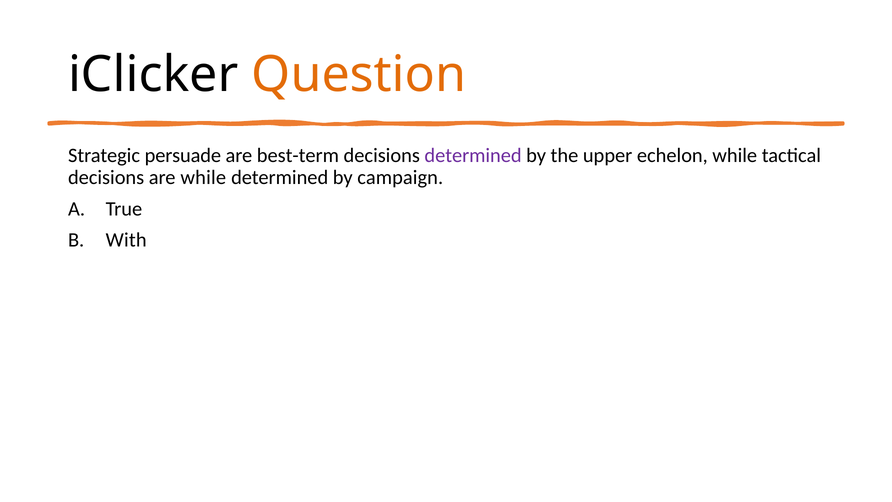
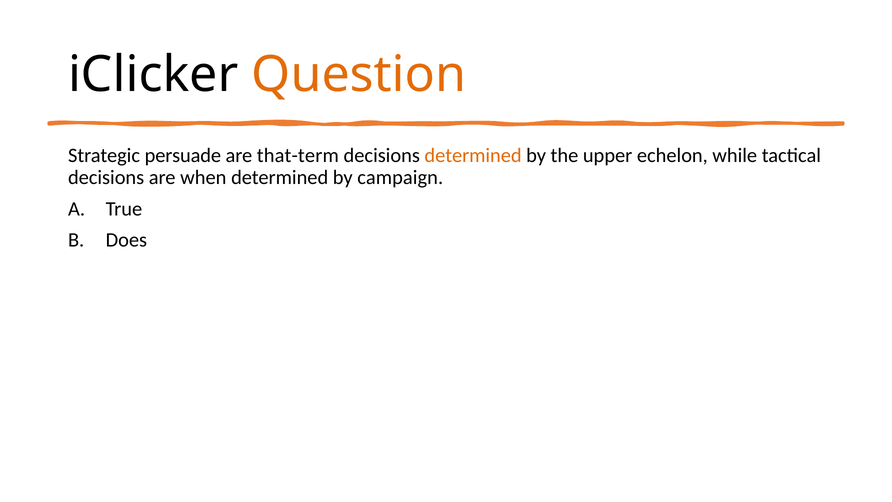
best-term: best-term -> that-term
determined at (473, 155) colour: purple -> orange
are while: while -> when
With: With -> Does
